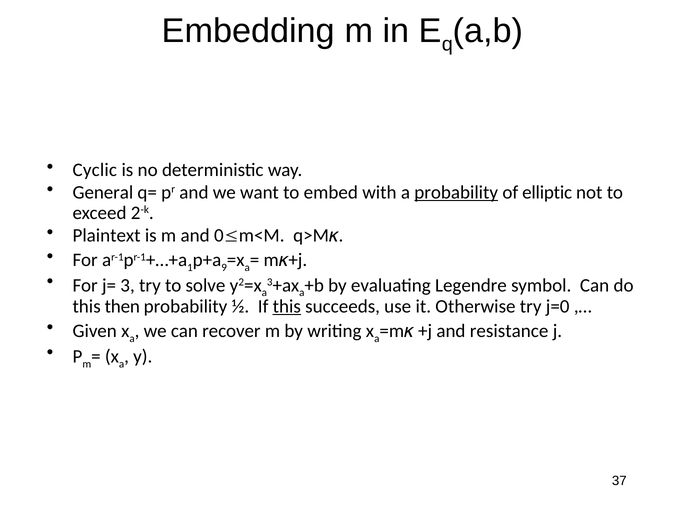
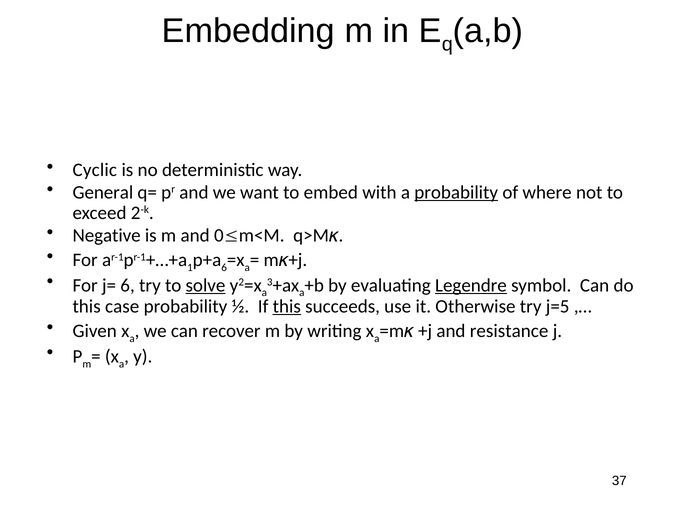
elliptic: elliptic -> where
Plaintext: Plaintext -> Negative
9 at (224, 267): 9 -> 6
j= 3: 3 -> 6
solve underline: none -> present
Legendre underline: none -> present
then: then -> case
j=0: j=0 -> j=5
